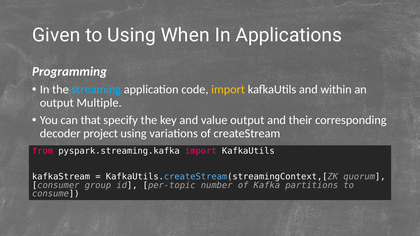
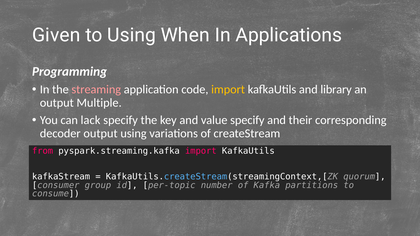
streaming colour: light blue -> pink
within: within -> library
that: that -> lack
value output: output -> specify
decoder project: project -> output
